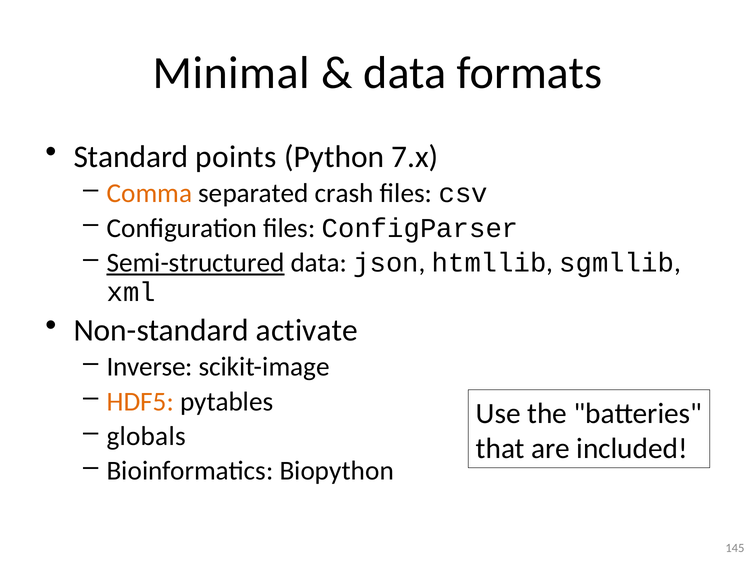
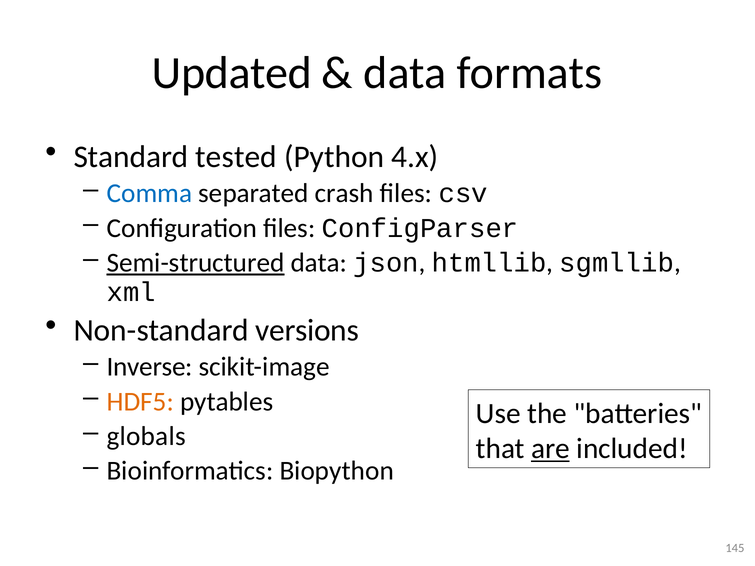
Minimal: Minimal -> Updated
points: points -> tested
7.x: 7.x -> 4.x
Comma colour: orange -> blue
activate: activate -> versions
are underline: none -> present
